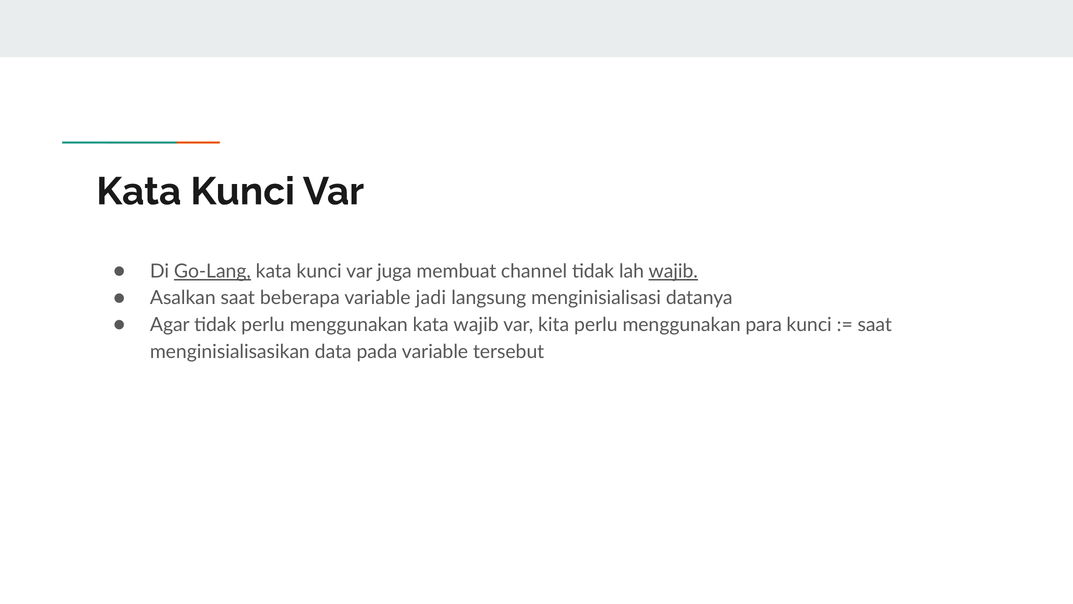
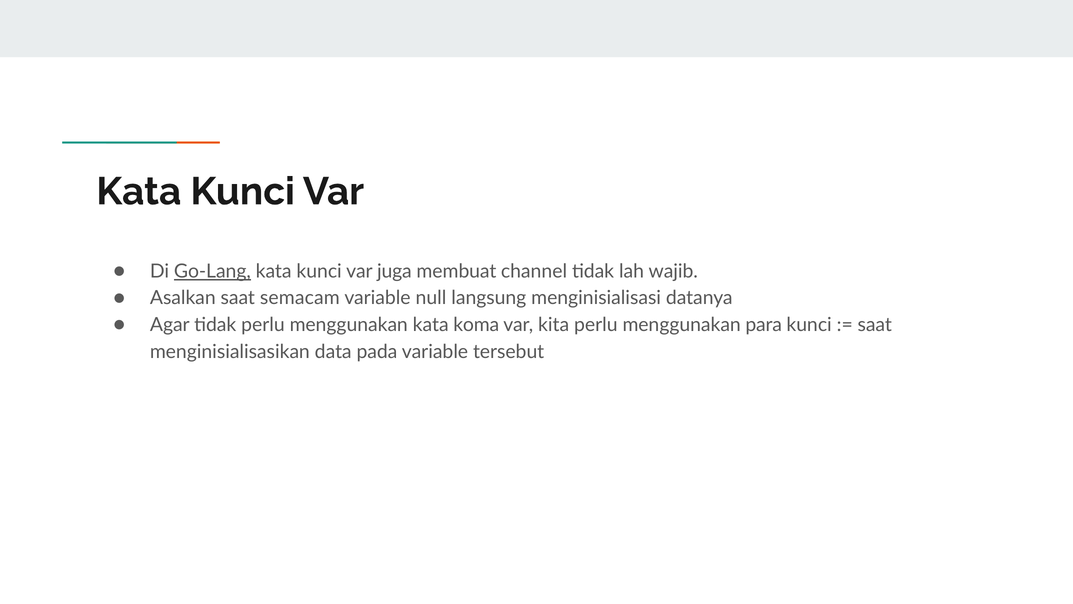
wajib at (673, 271) underline: present -> none
beberapa: beberapa -> semacam
jadi: jadi -> null
kata wajib: wajib -> koma
